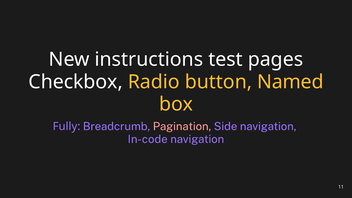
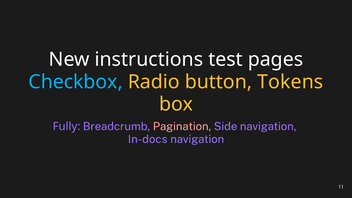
Checkbox colour: white -> light blue
Named: Named -> Tokens
In-code: In-code -> In-docs
